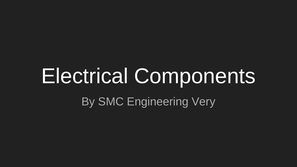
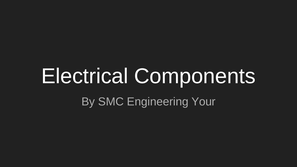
Very: Very -> Your
